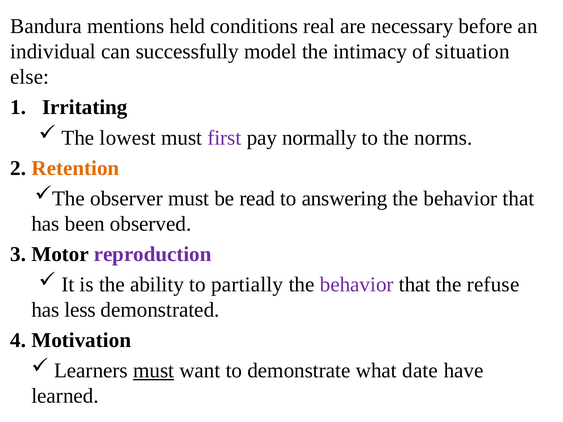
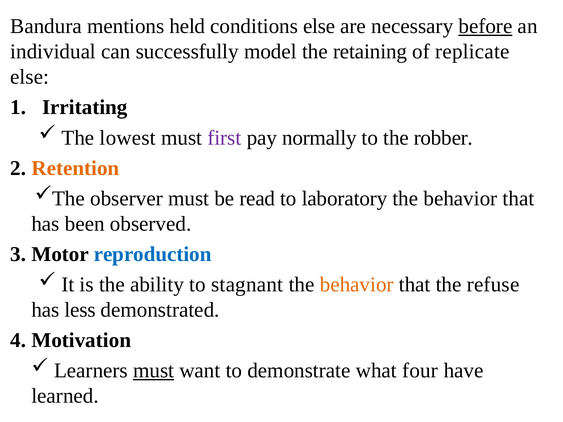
conditions real: real -> else
before underline: none -> present
intimacy: intimacy -> retaining
situation: situation -> replicate
norms: norms -> robber
answering: answering -> laboratory
reproduction colour: purple -> blue
partially: partially -> stagnant
behavior at (357, 285) colour: purple -> orange
date: date -> four
